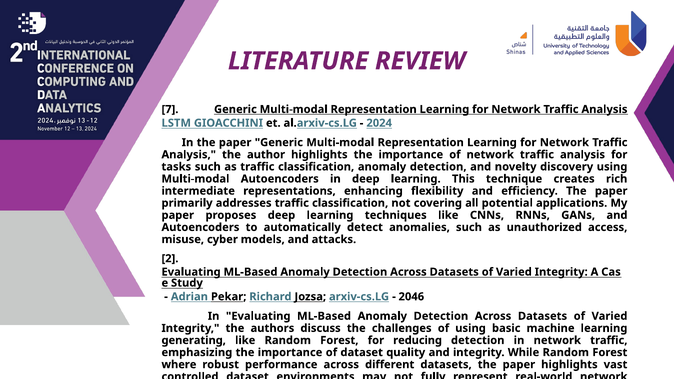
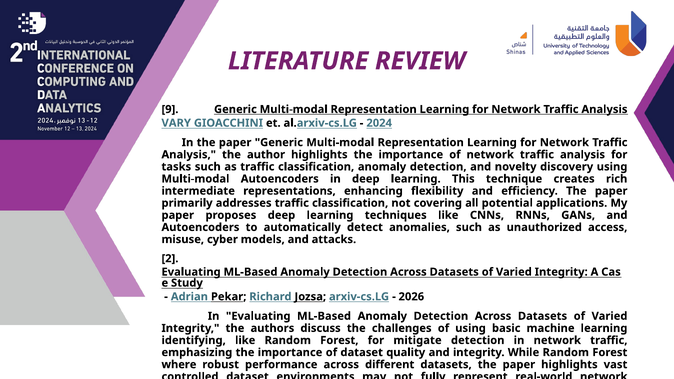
7: 7 -> 9
LSTM: LSTM -> VARY
2046: 2046 -> 2026
generating: generating -> identifying
reducing: reducing -> mitigate
